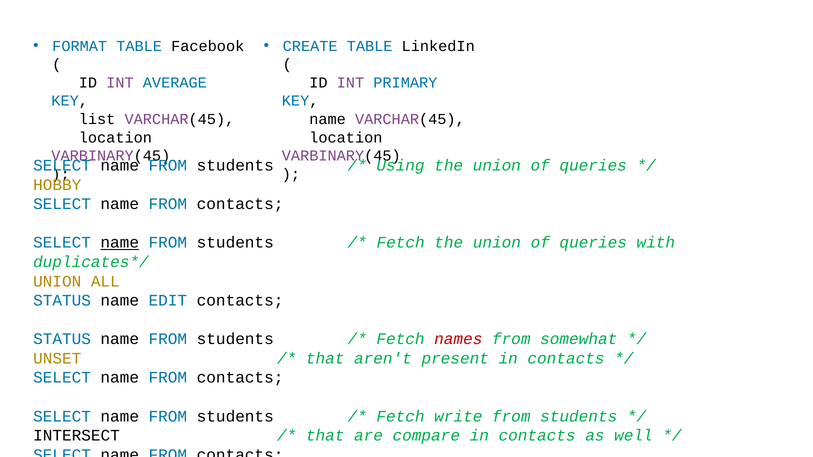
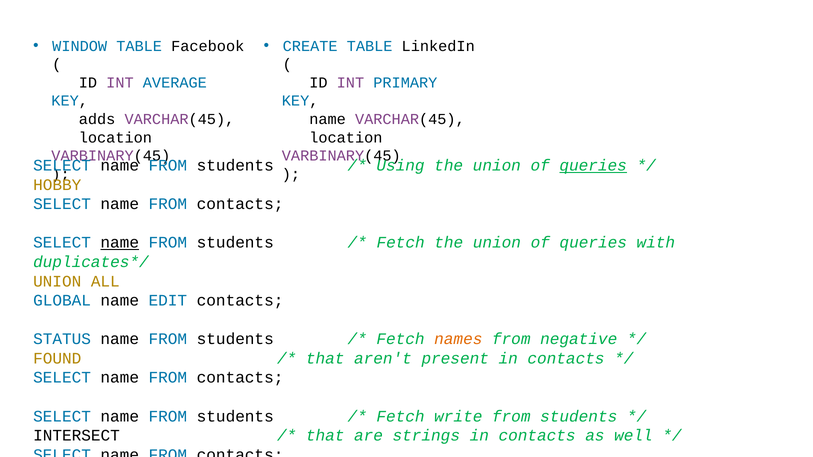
FORMAT: FORMAT -> WINDOW
list: list -> adds
queries at (593, 166) underline: none -> present
STATUS at (62, 301): STATUS -> GLOBAL
names colour: red -> orange
somewhat: somewhat -> negative
UNSET: UNSET -> FOUND
compare: compare -> strings
